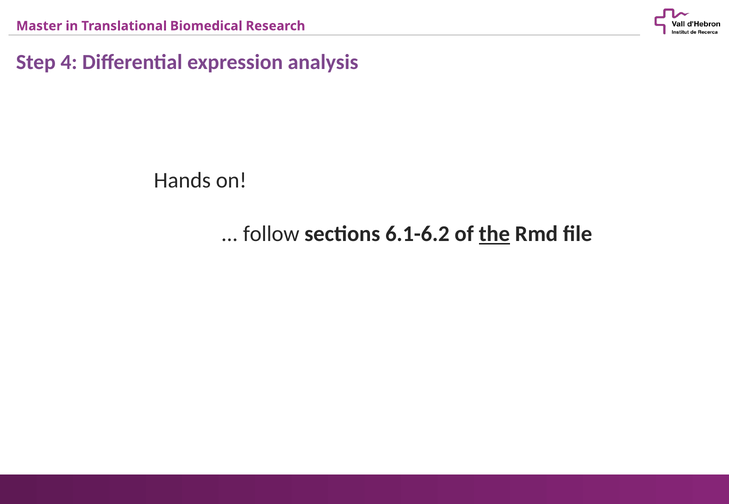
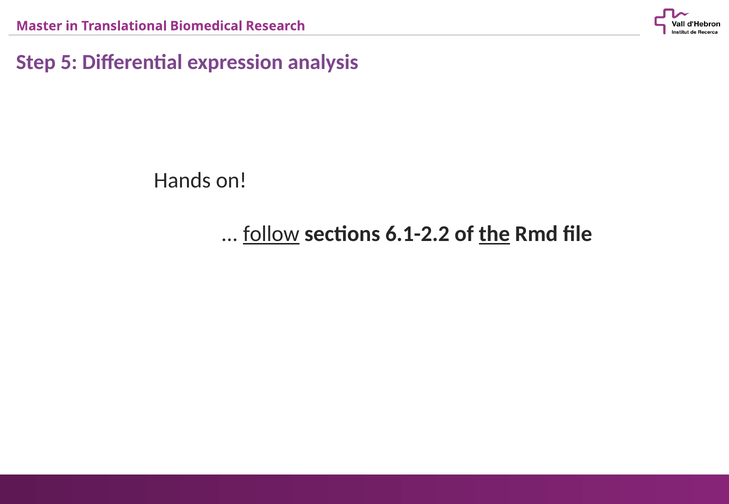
4: 4 -> 5
follow underline: none -> present
6.1-6.2: 6.1-6.2 -> 6.1-2.2
